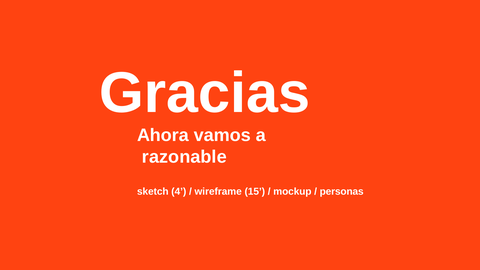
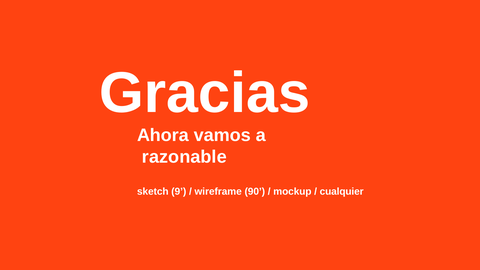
4: 4 -> 9
15: 15 -> 90
personas: personas -> cualquier
